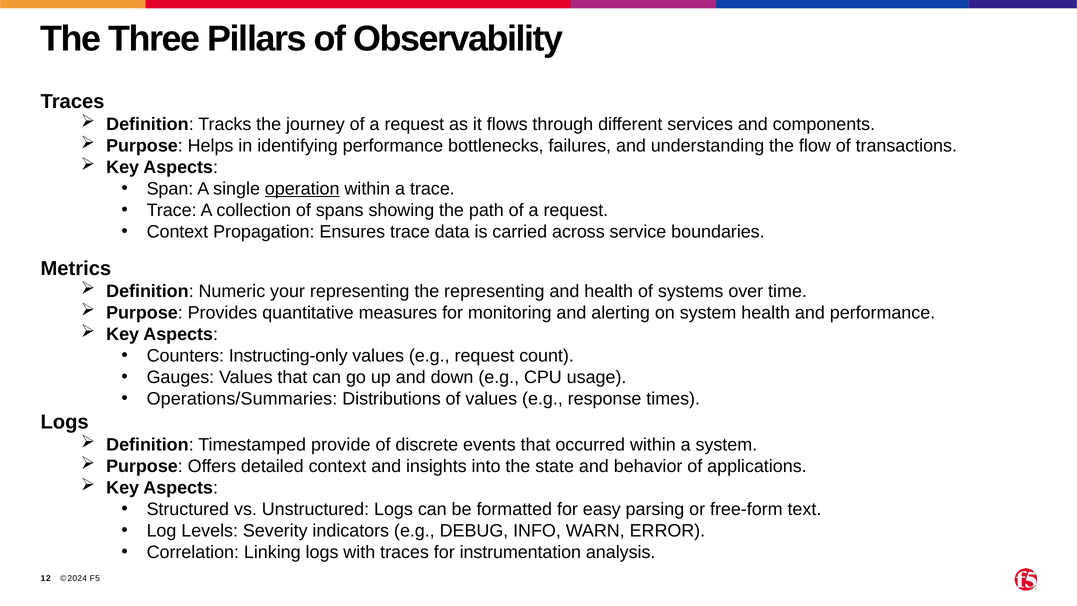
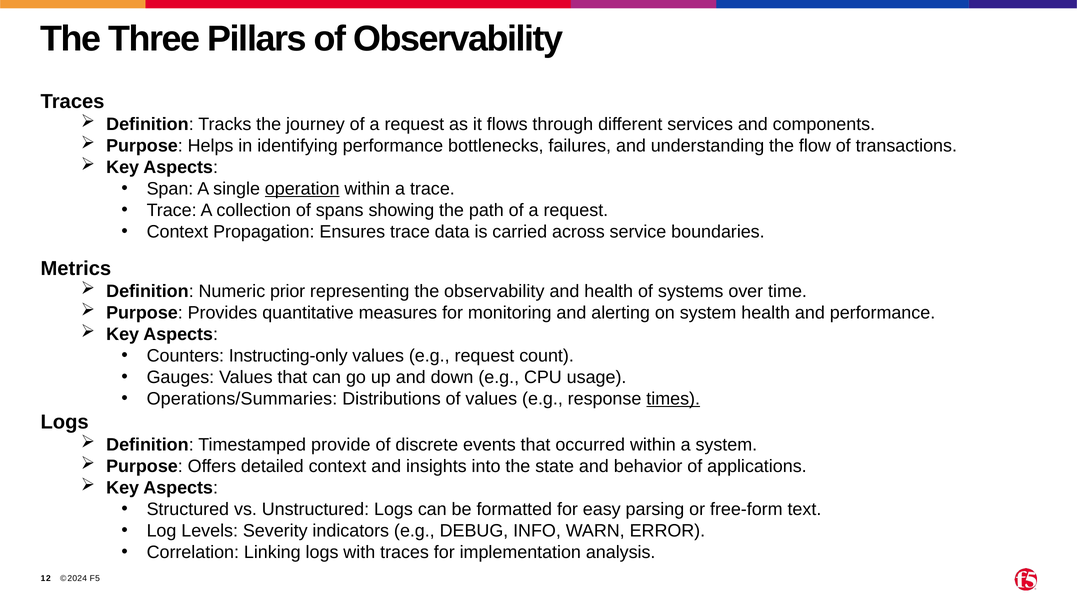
your: your -> prior
the representing: representing -> observability
times underline: none -> present
instrumentation: instrumentation -> implementation
